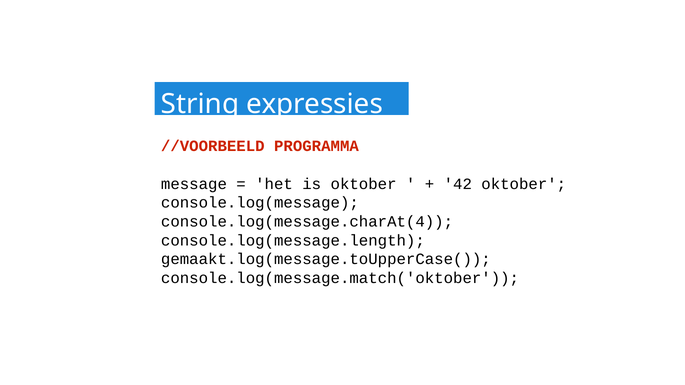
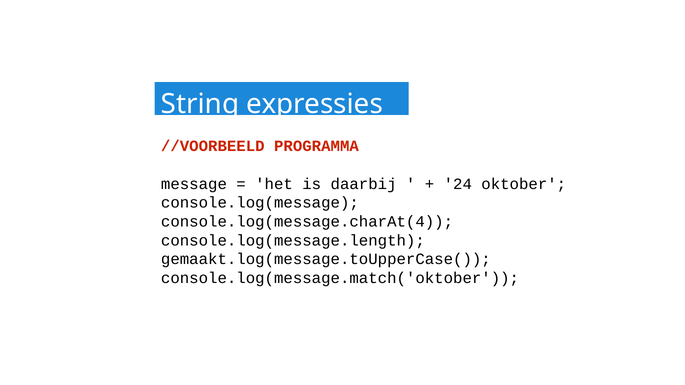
is oktober: oktober -> daarbij
42: 42 -> 24
